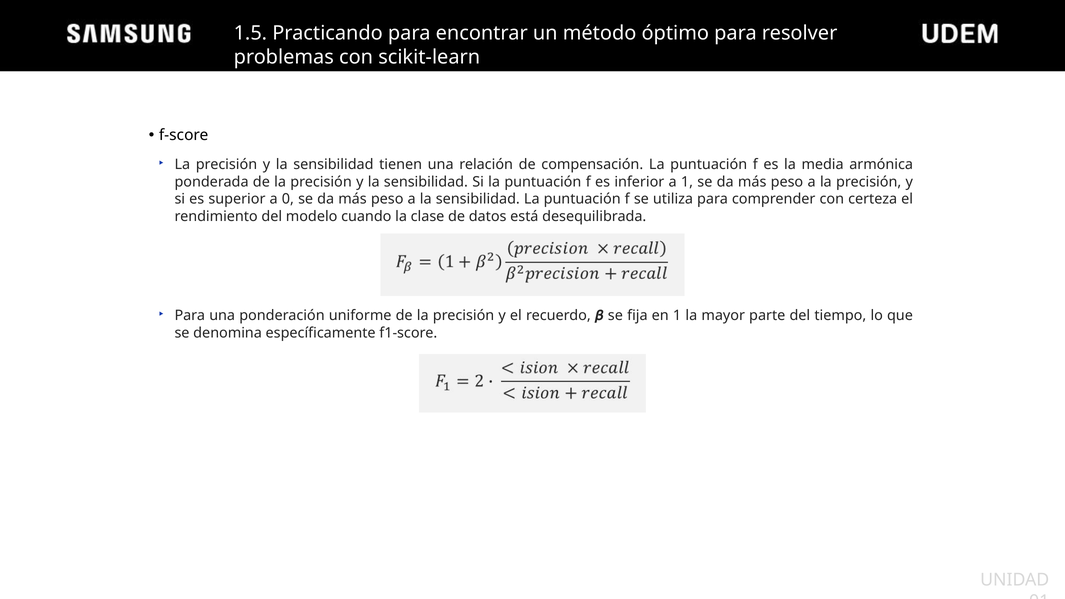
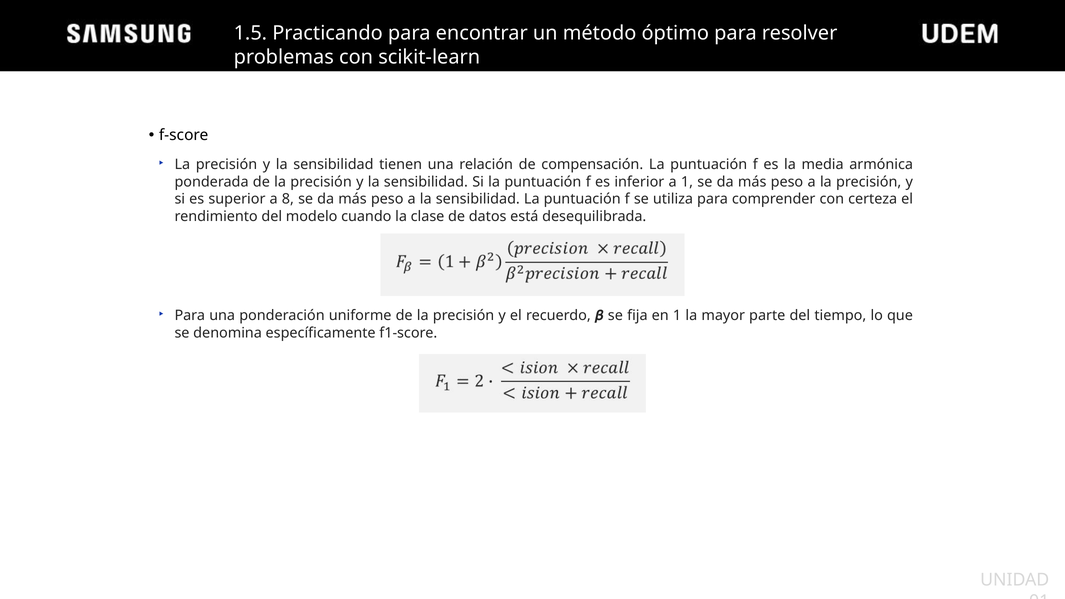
0: 0 -> 8
